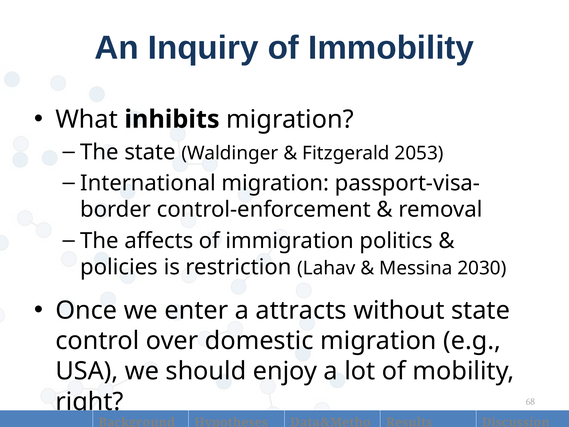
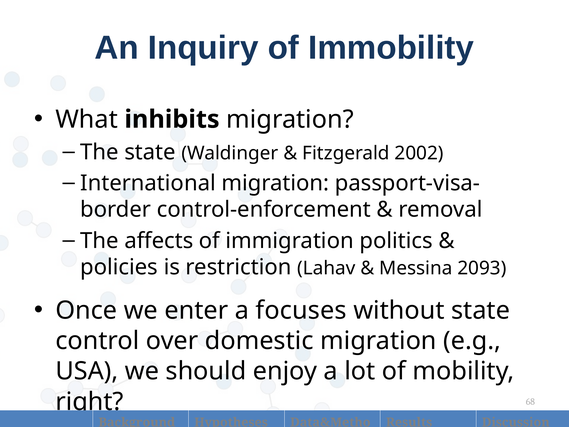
2053: 2053 -> 2002
2030: 2030 -> 2093
attracts: attracts -> focuses
